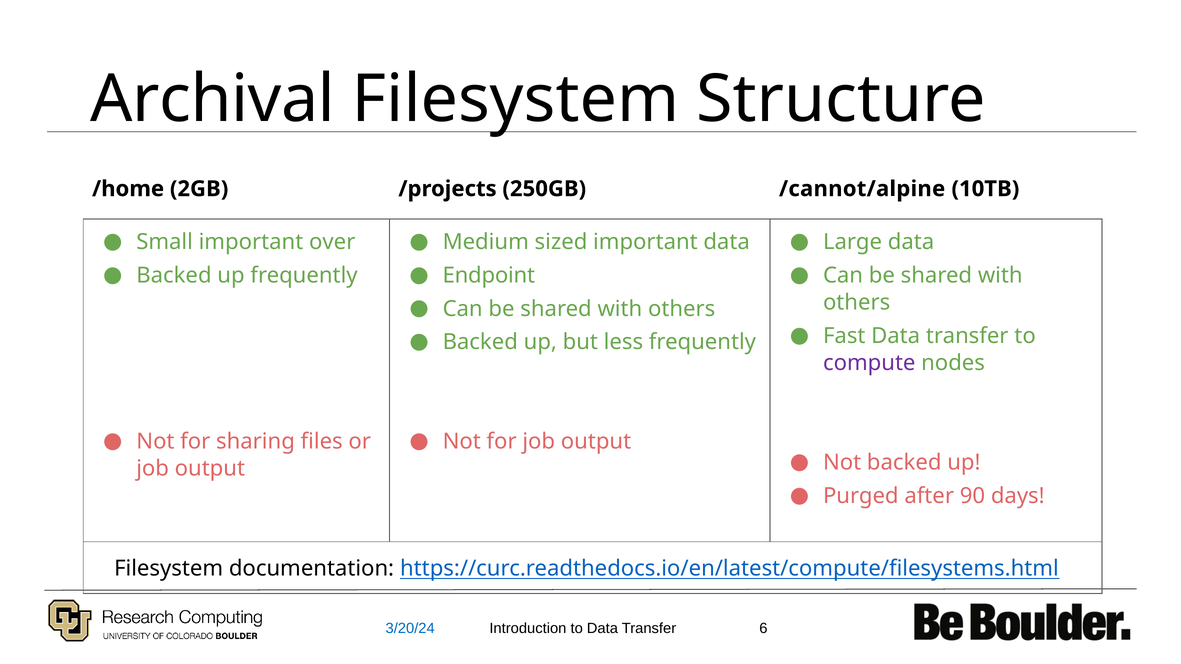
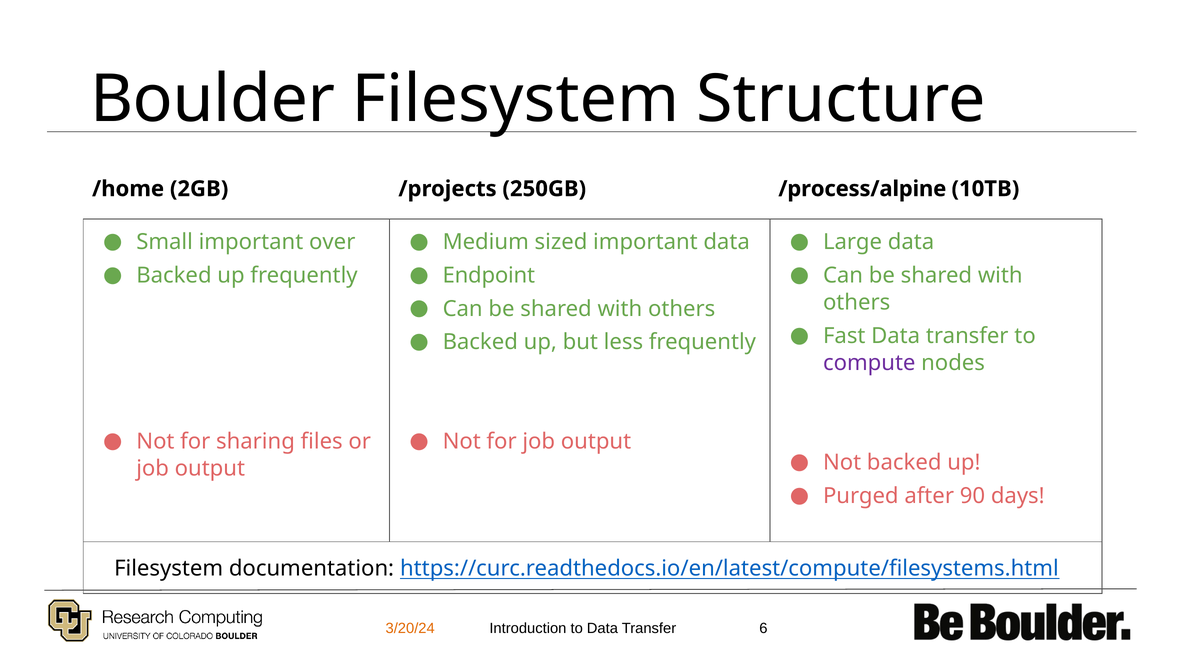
Archival: Archival -> Boulder
/cannot/alpine: /cannot/alpine -> /process/alpine
3/20/24 colour: blue -> orange
